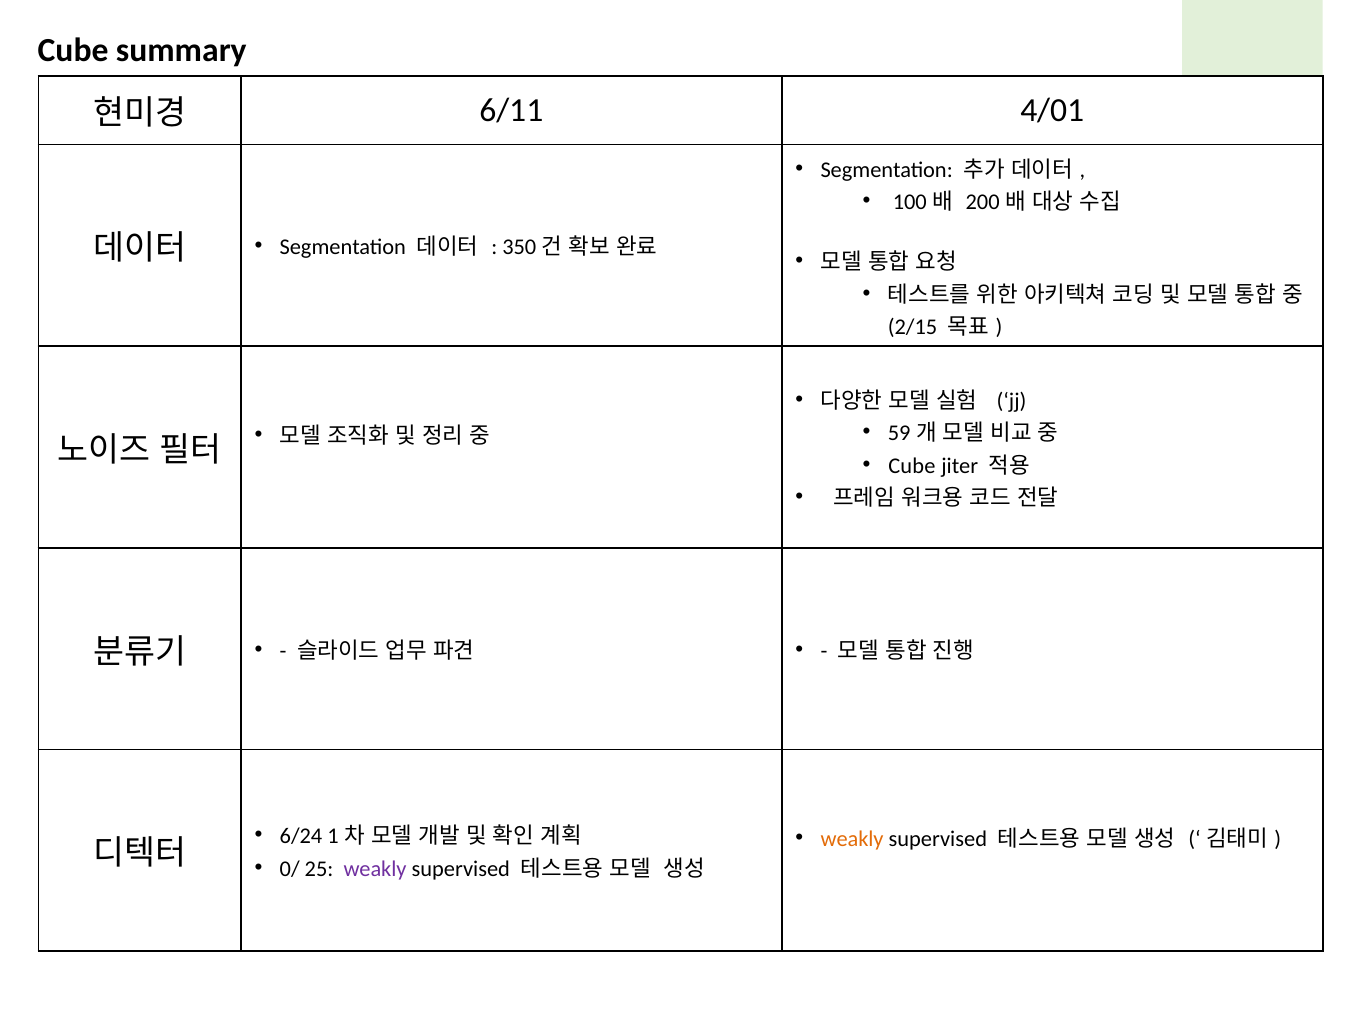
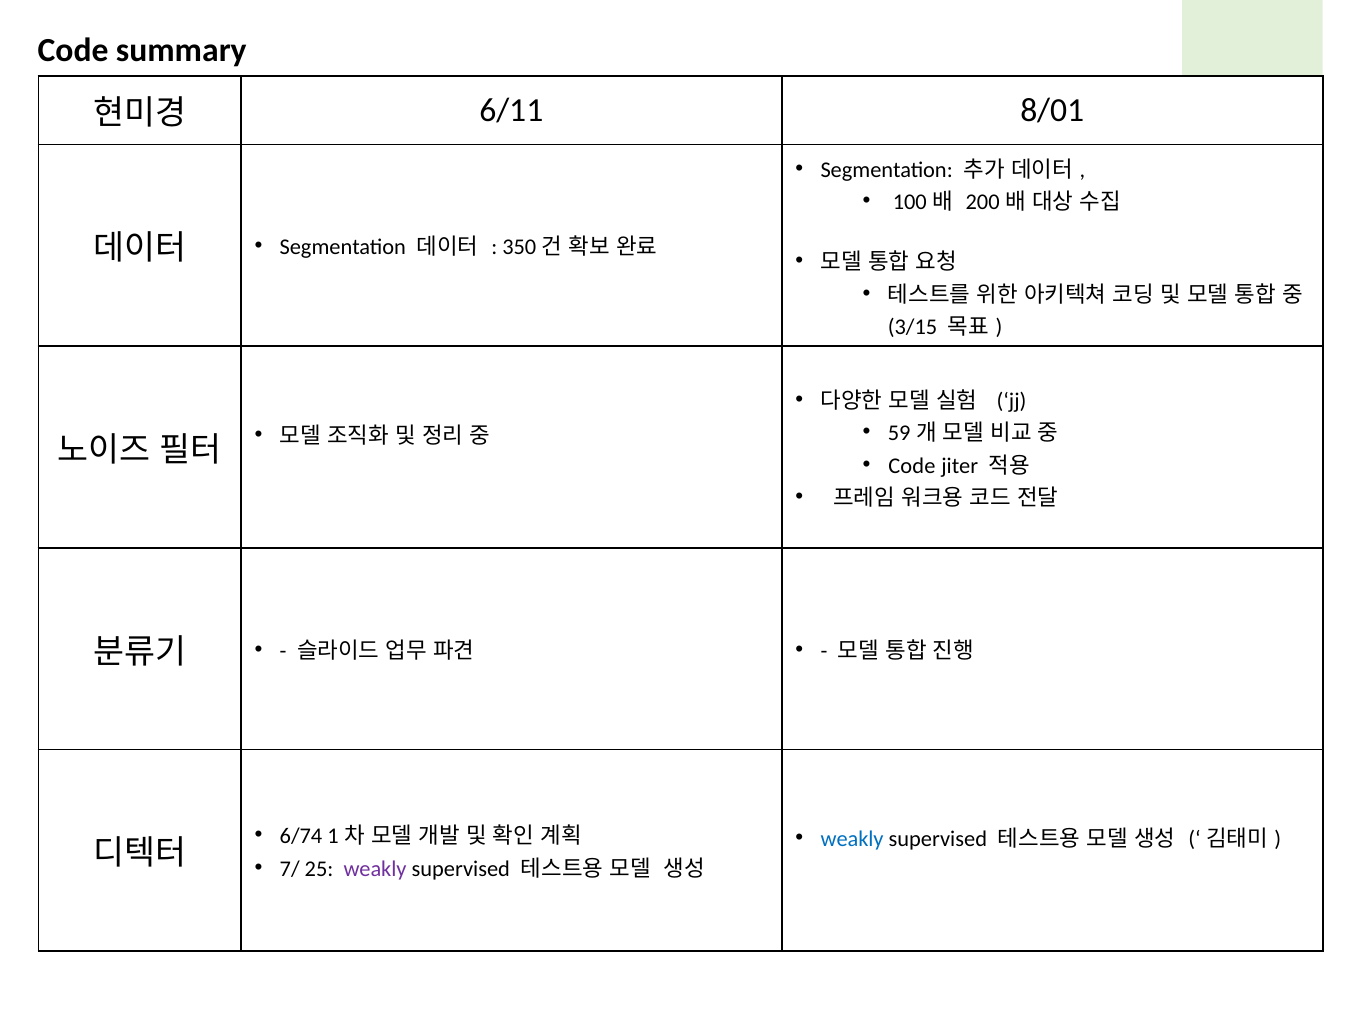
Cube at (73, 51): Cube -> Code
4/01: 4/01 -> 8/01
2/15: 2/15 -> 3/15
Cube at (912, 466): Cube -> Code
6/24: 6/24 -> 6/74
weakly at (852, 838) colour: orange -> blue
0/: 0/ -> 7/
